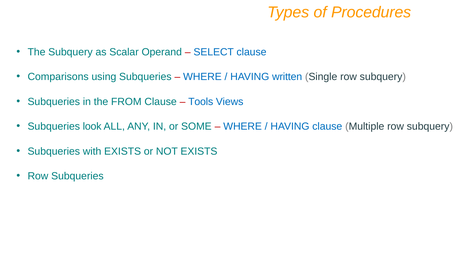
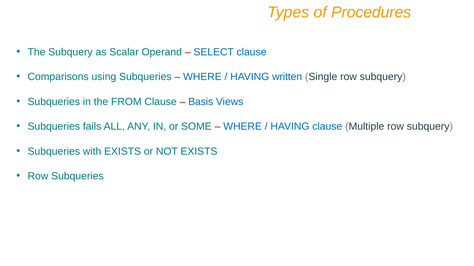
Tools: Tools -> Basis
look: look -> fails
